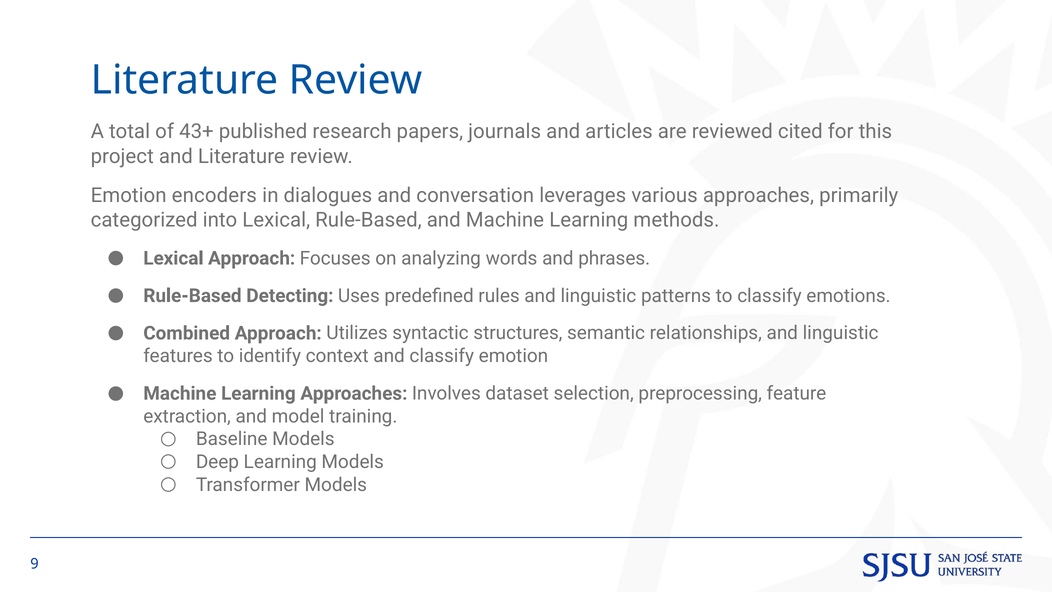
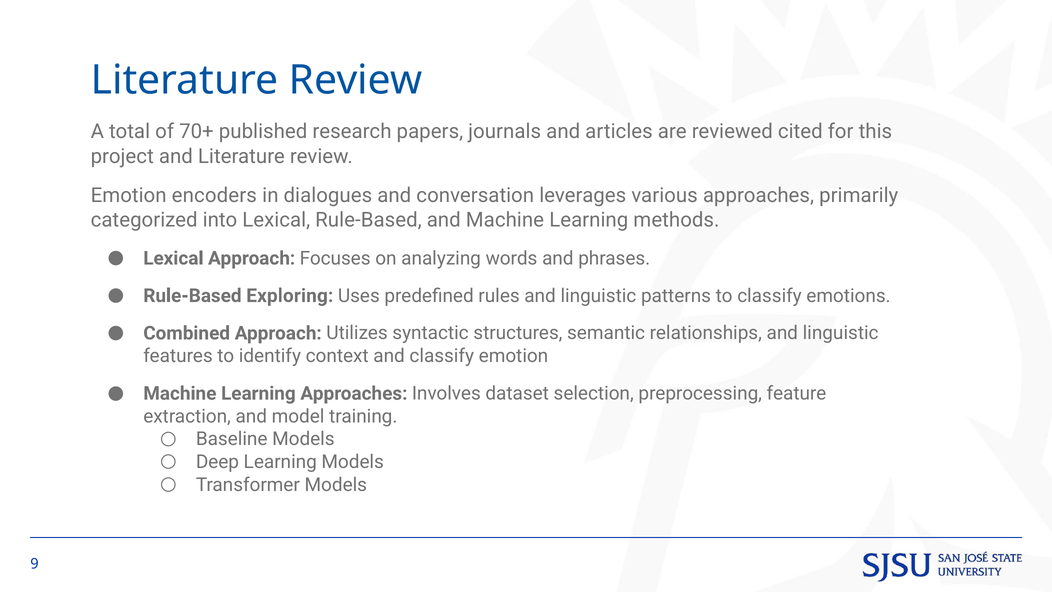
43+: 43+ -> 70+
Detecting: Detecting -> Exploring
